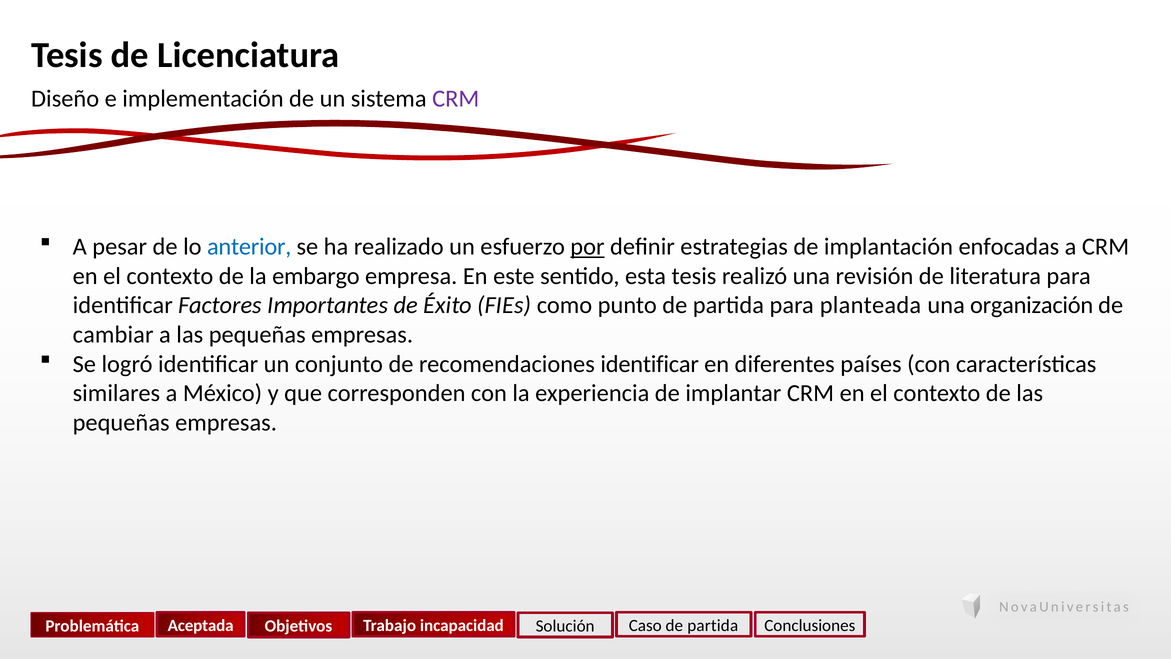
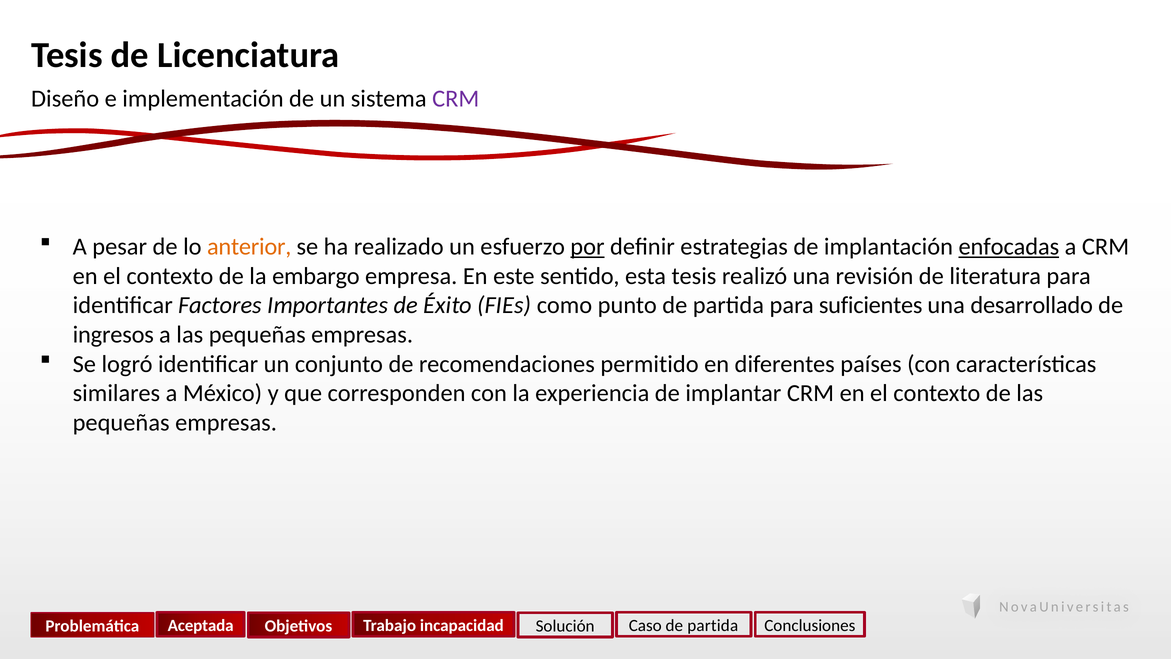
anterior colour: blue -> orange
enfocadas underline: none -> present
planteada: planteada -> suficientes
organización: organización -> desarrollado
cambiar: cambiar -> ingresos
recomendaciones identificar: identificar -> permitido
